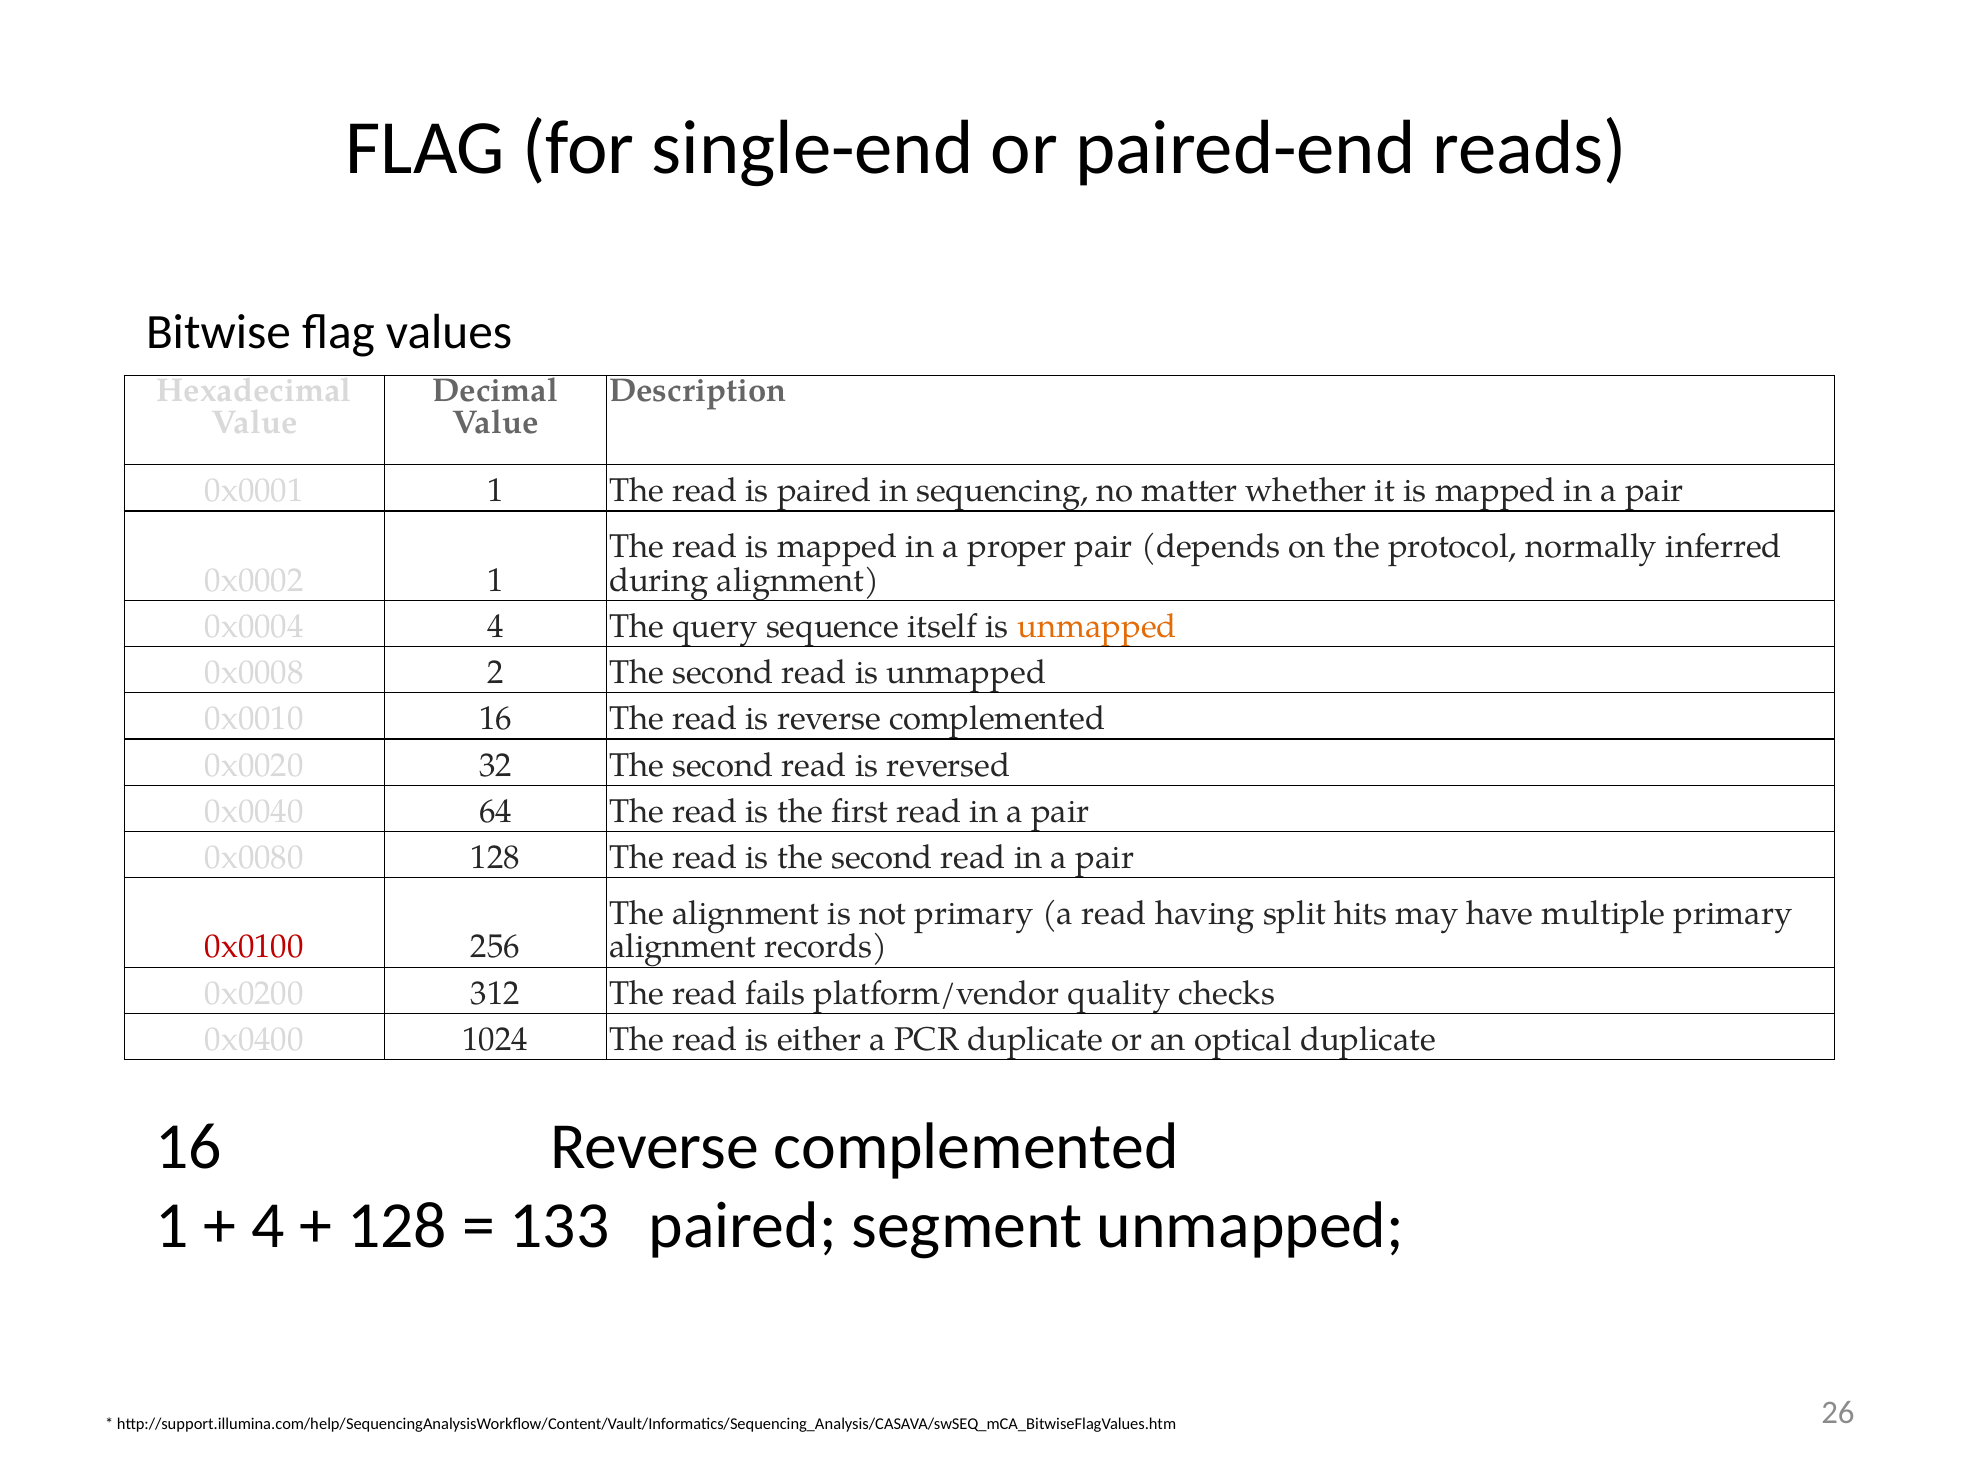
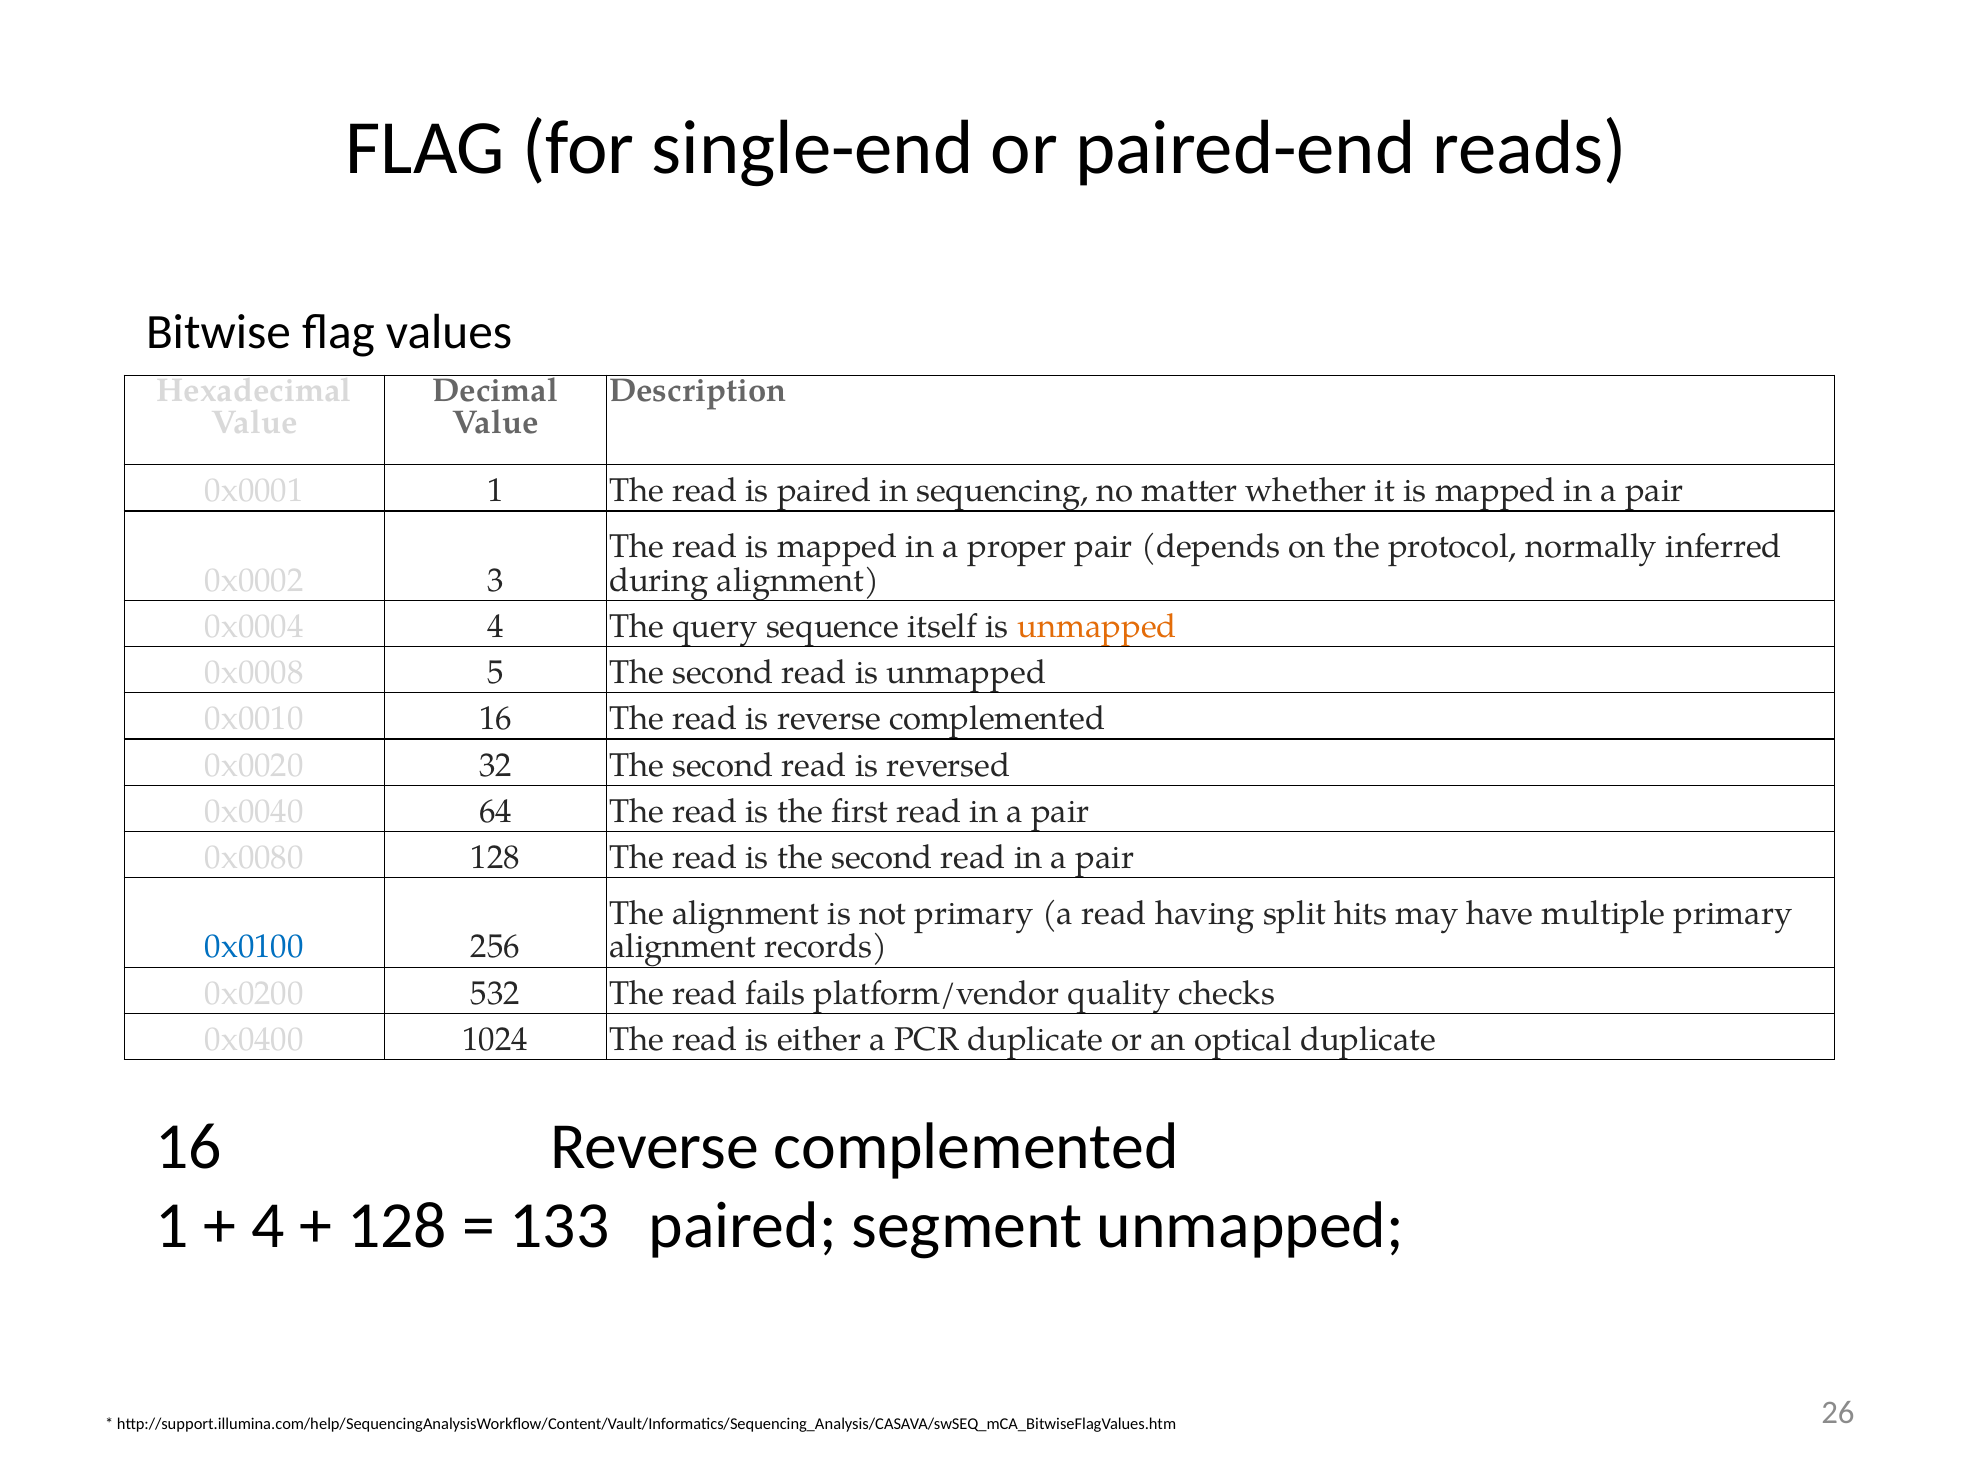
0x0002 1: 1 -> 3
2: 2 -> 5
0x0100 colour: red -> blue
312: 312 -> 532
